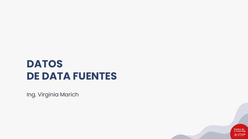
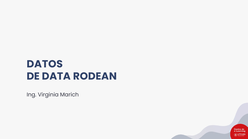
FUENTES: FUENTES -> RODEAN
